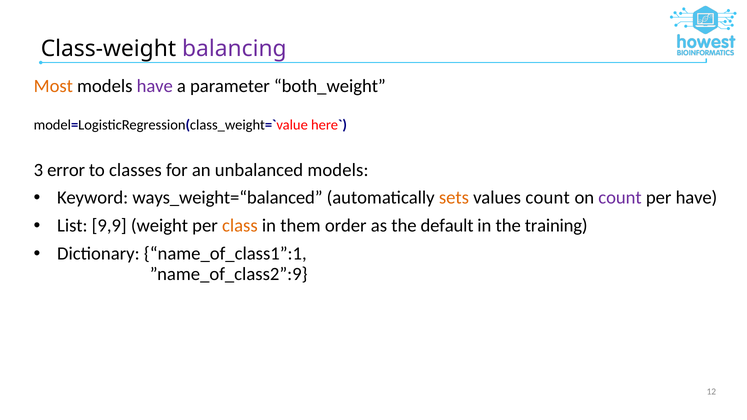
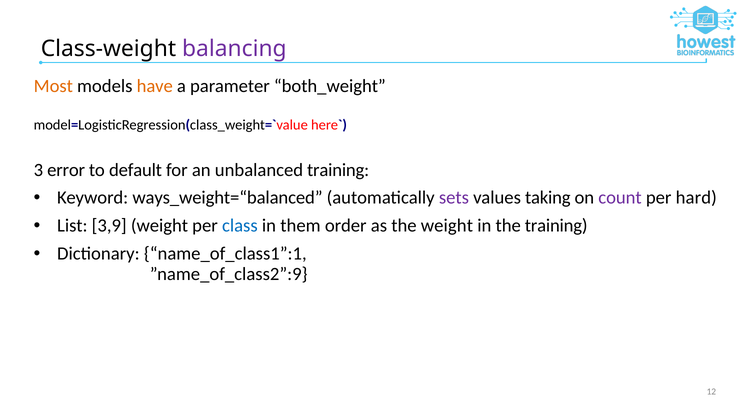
have at (155, 86) colour: purple -> orange
classes: classes -> default
unbalanced models: models -> training
sets colour: orange -> purple
values count: count -> taking
per have: have -> hard
9,9: 9,9 -> 3,9
class colour: orange -> blue
the default: default -> weight
